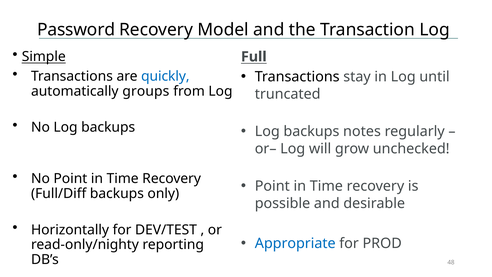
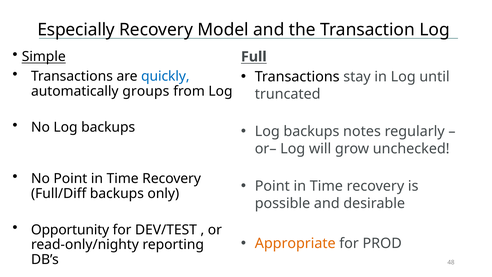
Password: Password -> Especially
Horizontally: Horizontally -> Opportunity
Appropriate colour: blue -> orange
